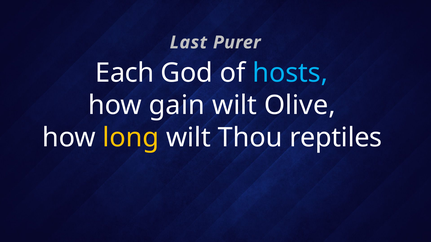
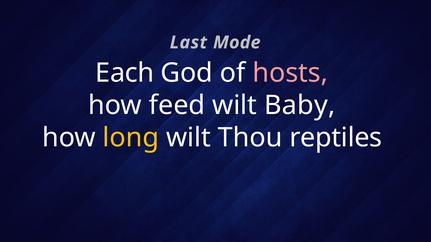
Purer: Purer -> Mode
hosts colour: light blue -> pink
gain: gain -> feed
Olive: Olive -> Baby
